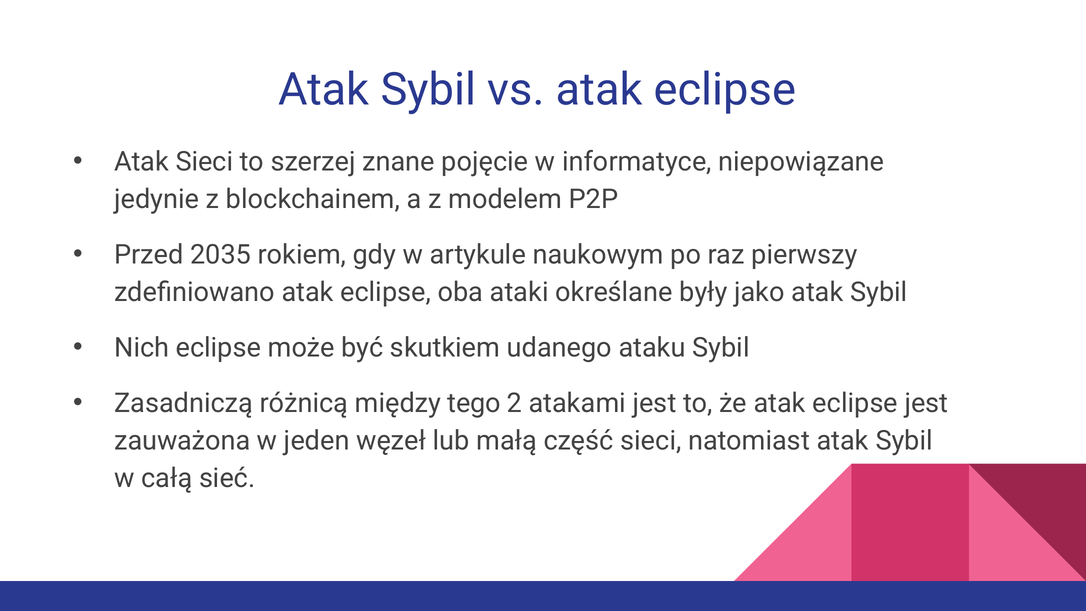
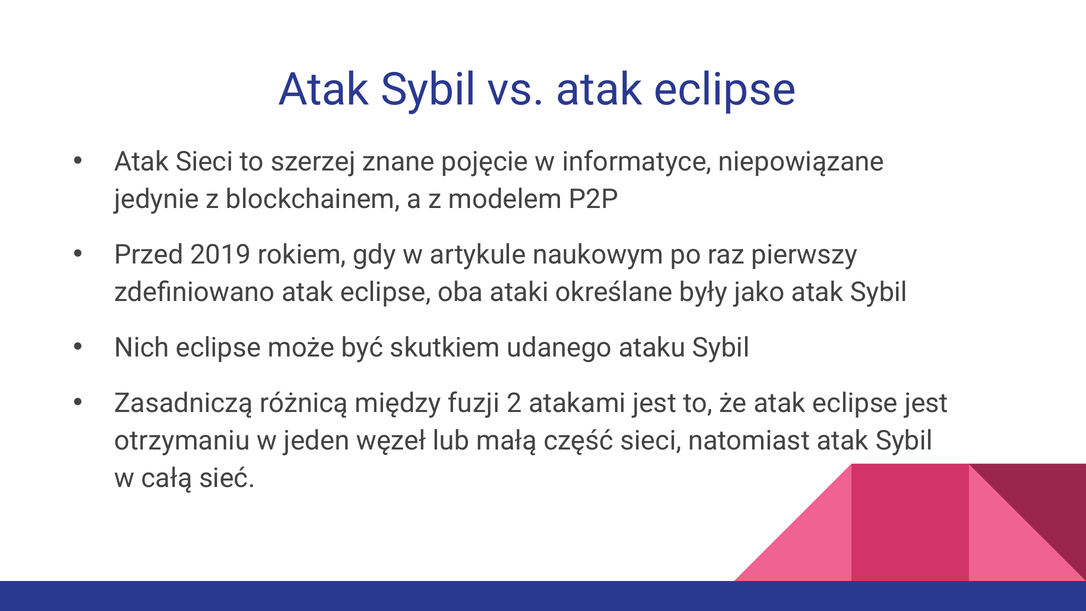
2035: 2035 -> 2019
tego: tego -> fuzji
zauważona: zauważona -> otrzymaniu
